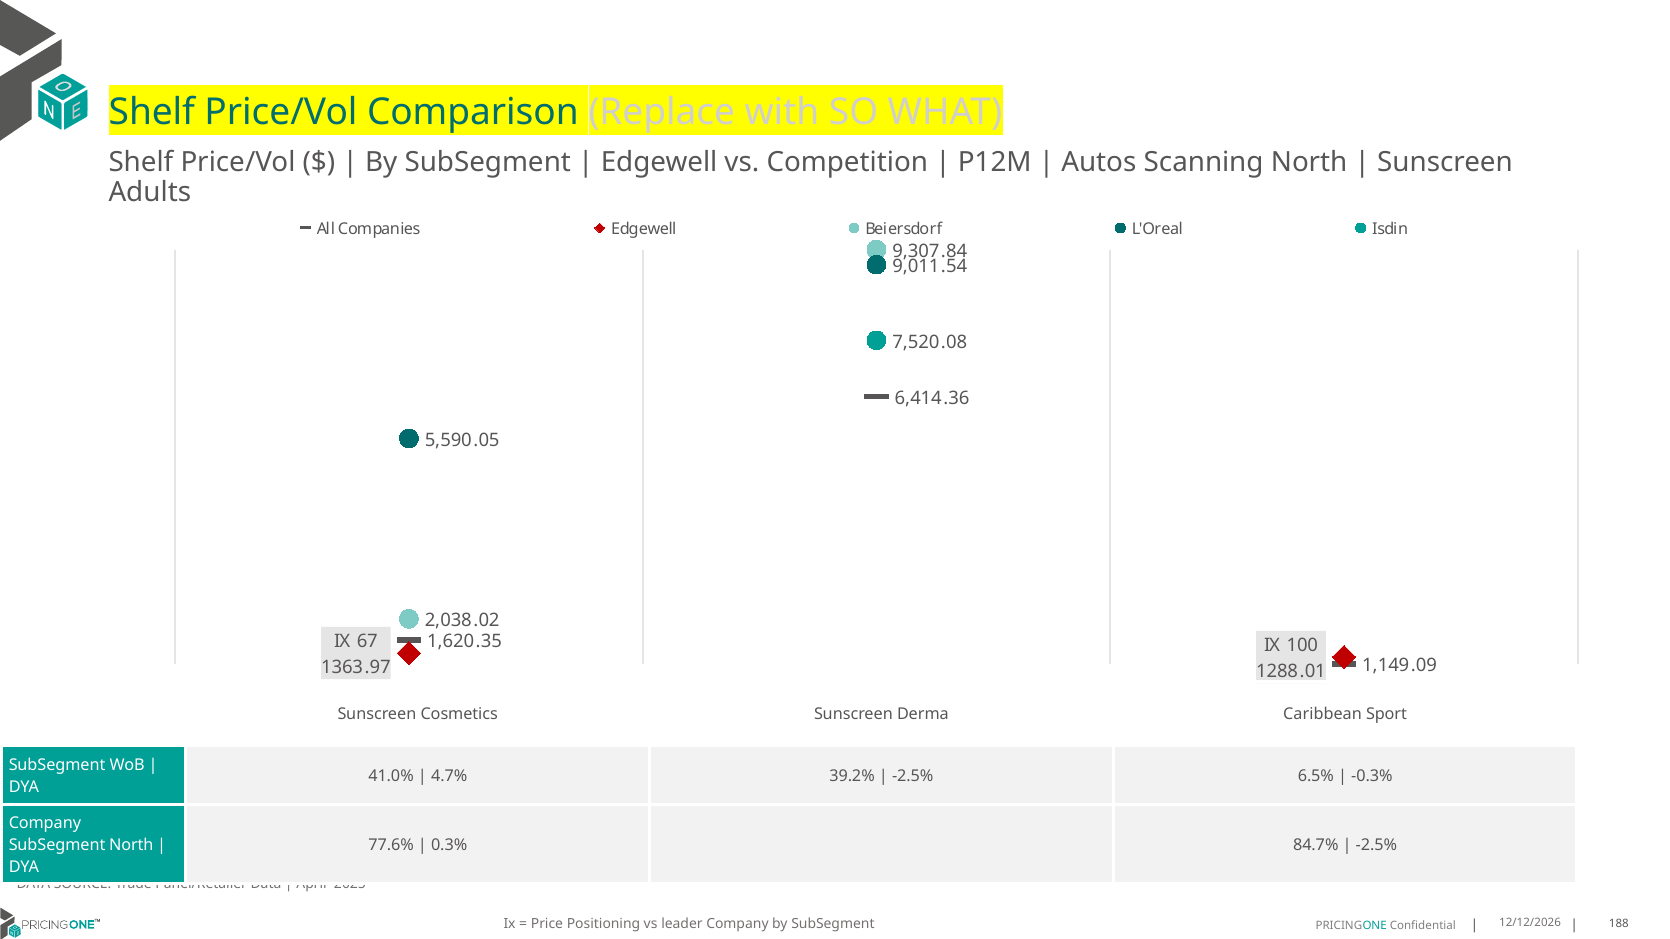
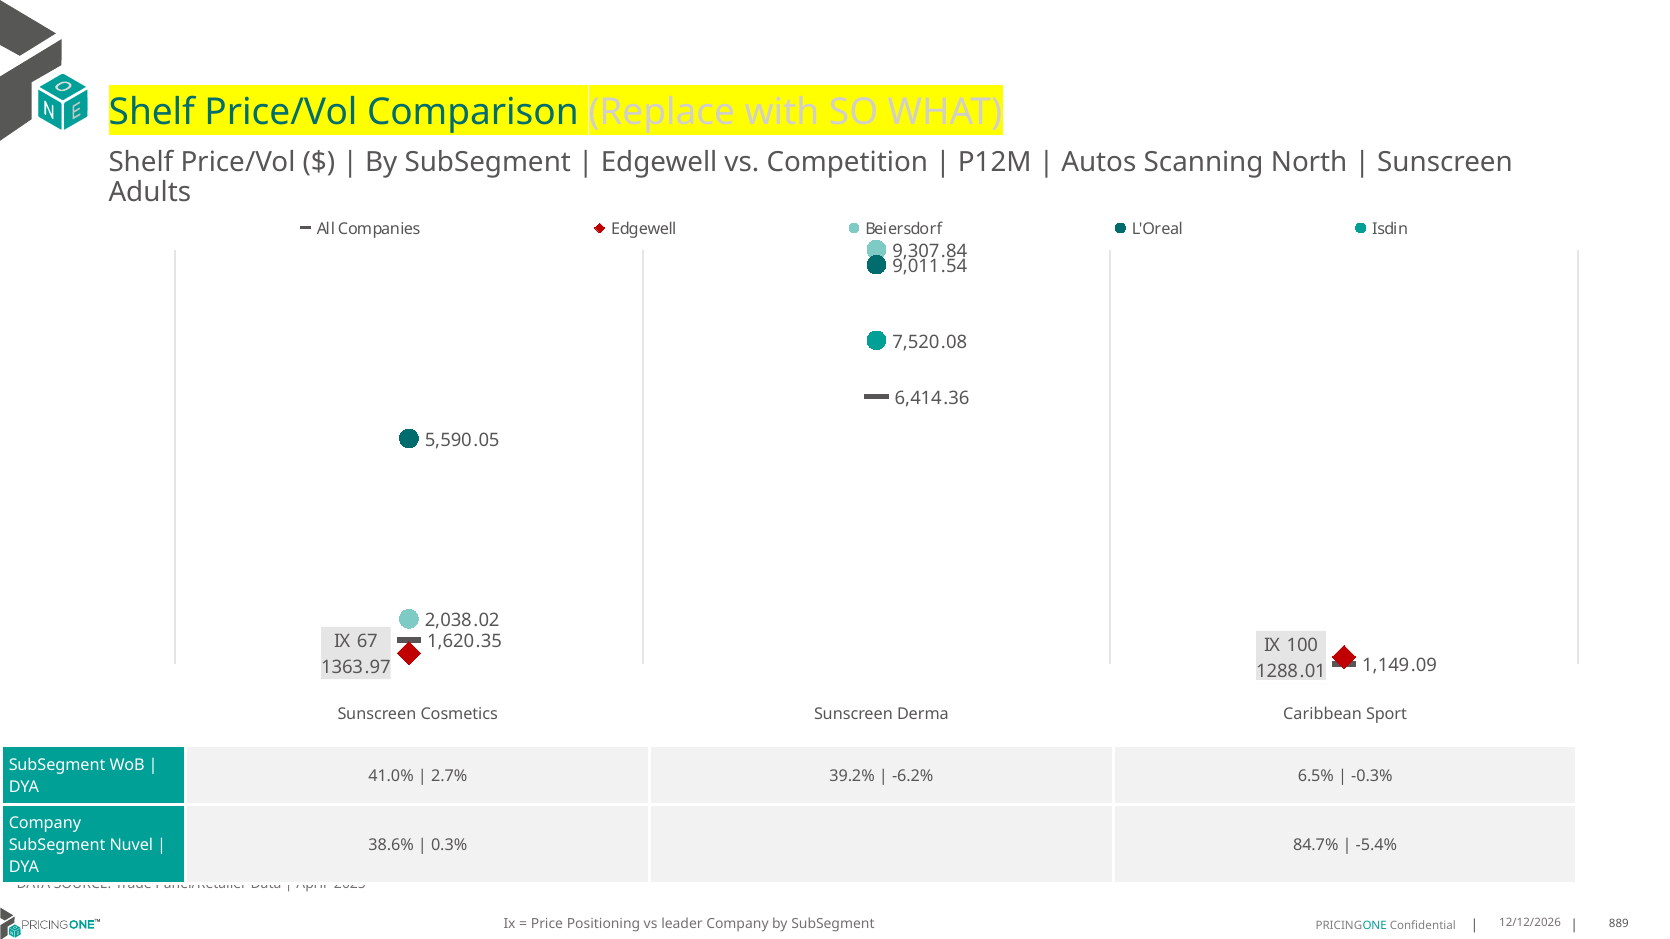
4.7%: 4.7% -> 2.7%
-2.5% at (913, 776): -2.5% -> -6.2%
SubSegment North: North -> Nuvel
77.6%: 77.6% -> 38.6%
-2.5% at (1376, 845): -2.5% -> -5.4%
188: 188 -> 889
